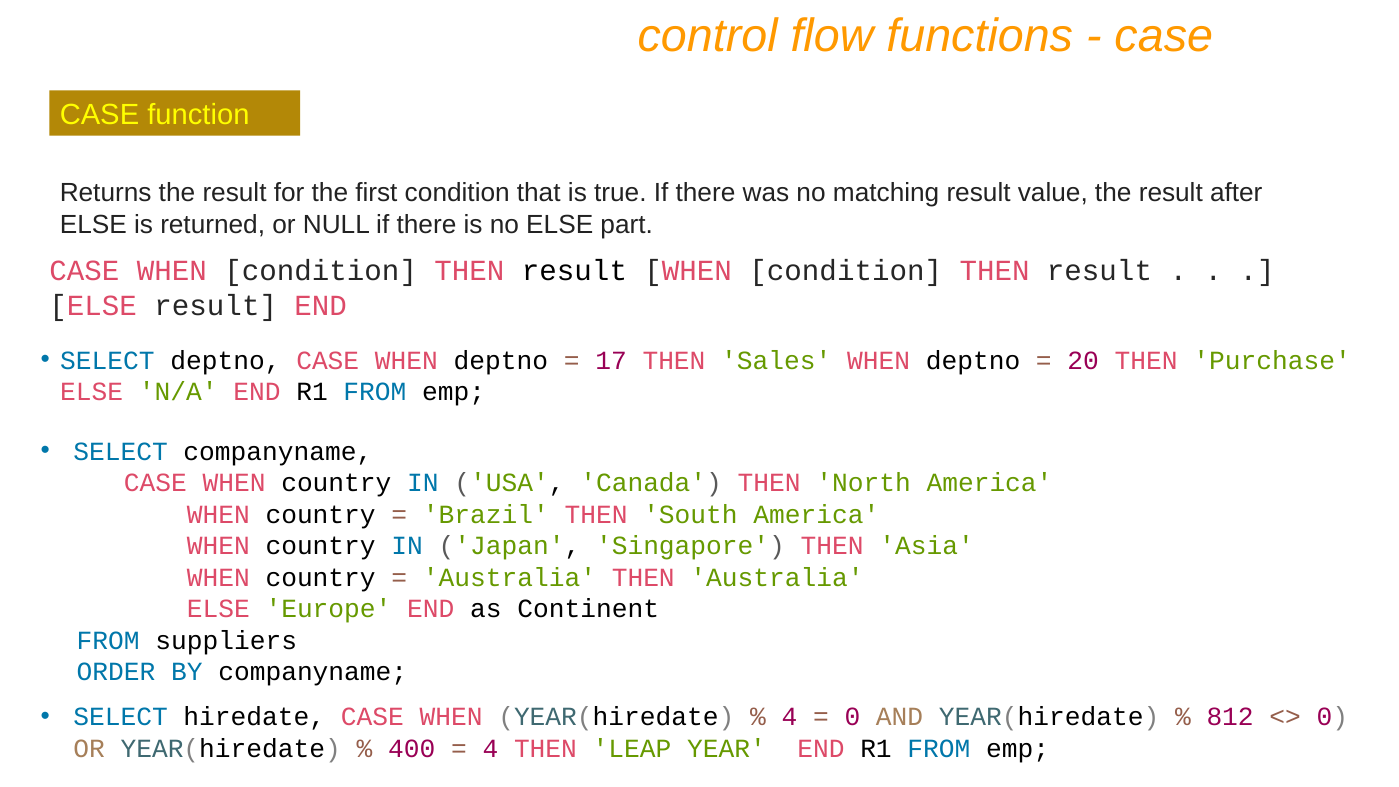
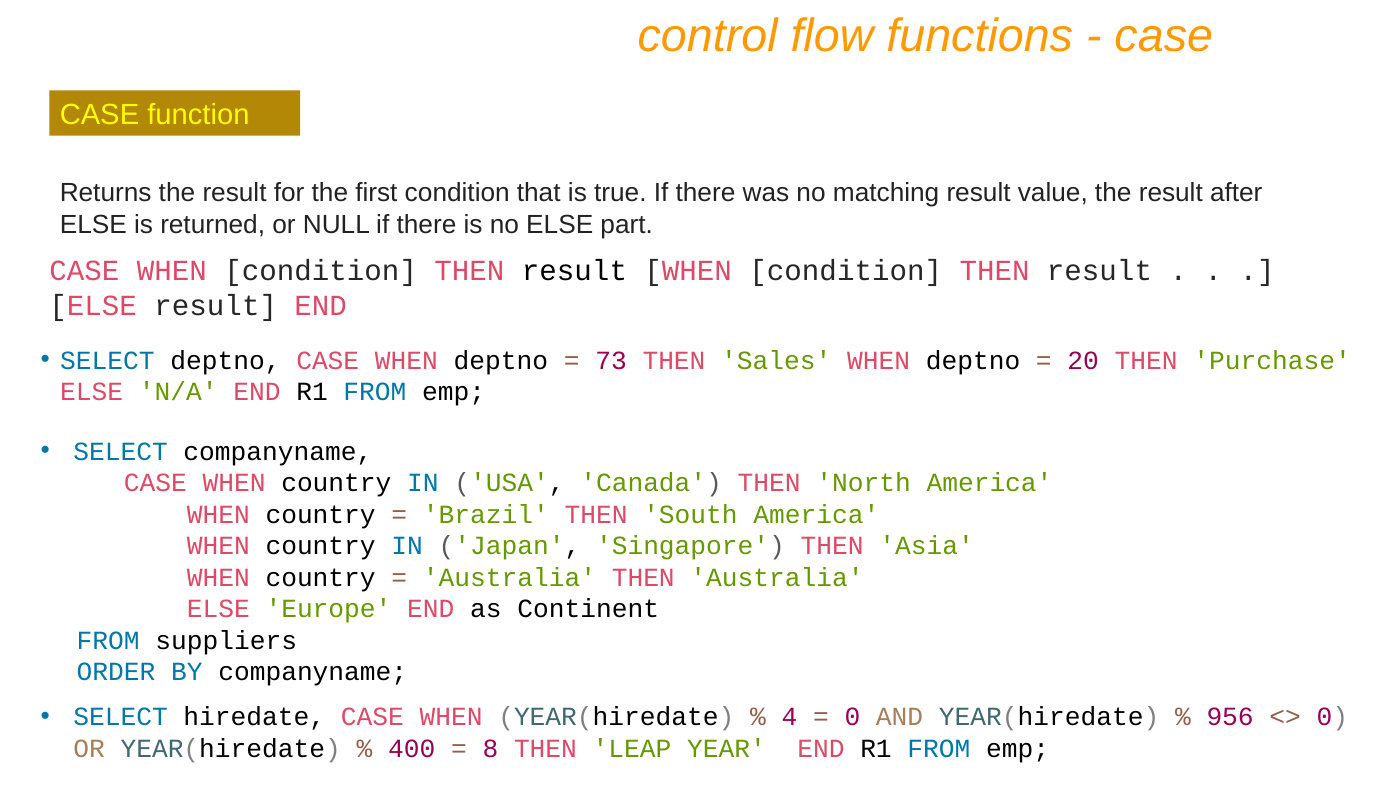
17: 17 -> 73
812: 812 -> 956
4 at (490, 749): 4 -> 8
